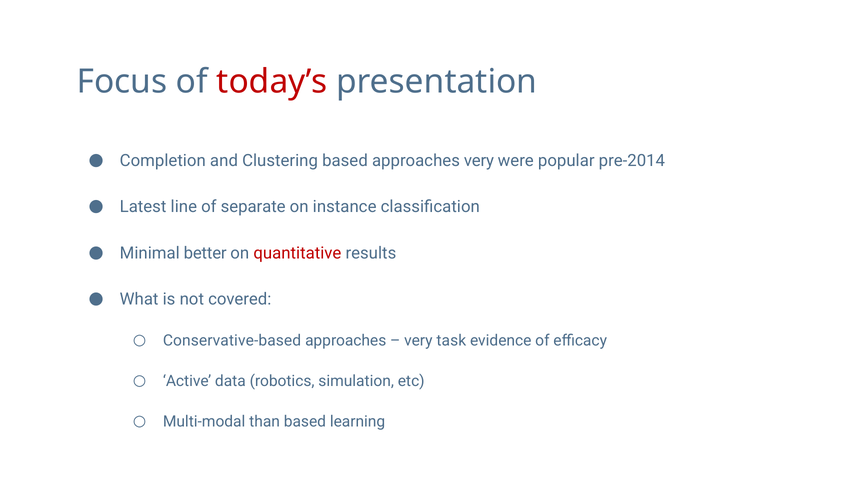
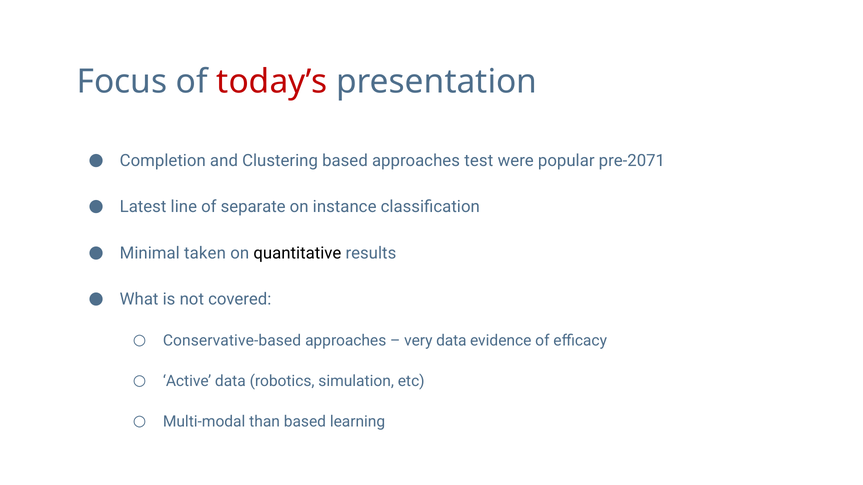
approaches very: very -> test
pre-2014: pre-2014 -> pre-2071
better: better -> taken
quantitative colour: red -> black
very task: task -> data
